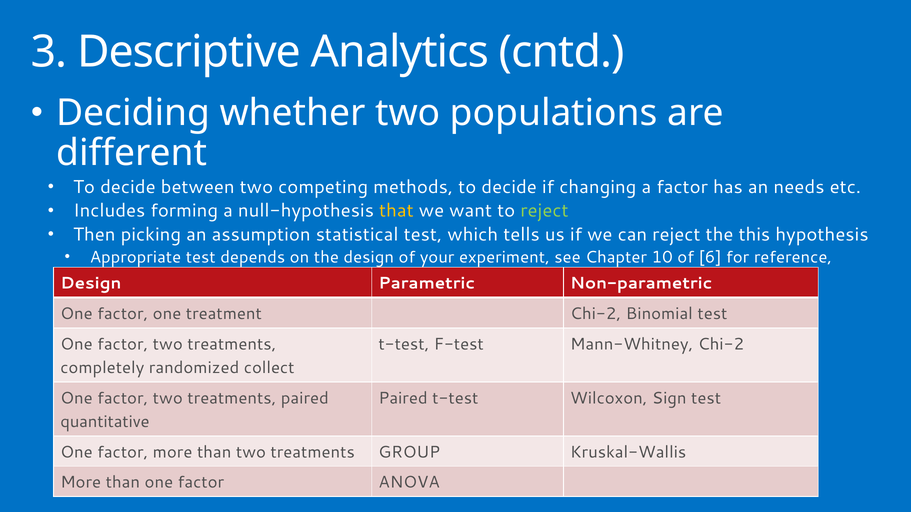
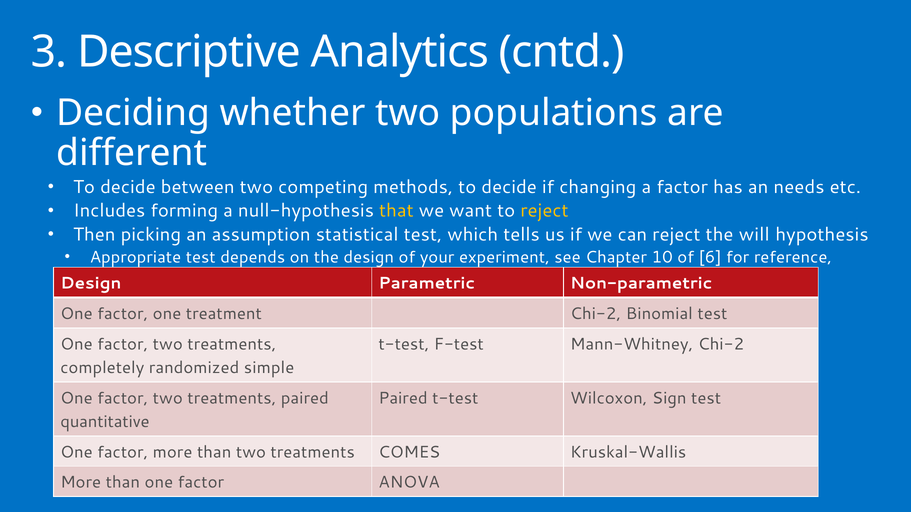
reject at (544, 211) colour: light green -> yellow
the this: this -> will
collect: collect -> simple
GROUP: GROUP -> COMES
